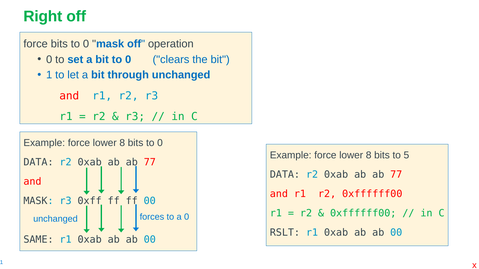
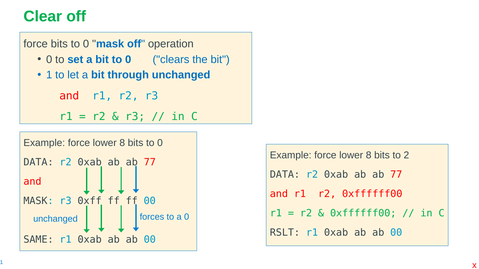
Right: Right -> Clear
5: 5 -> 2
